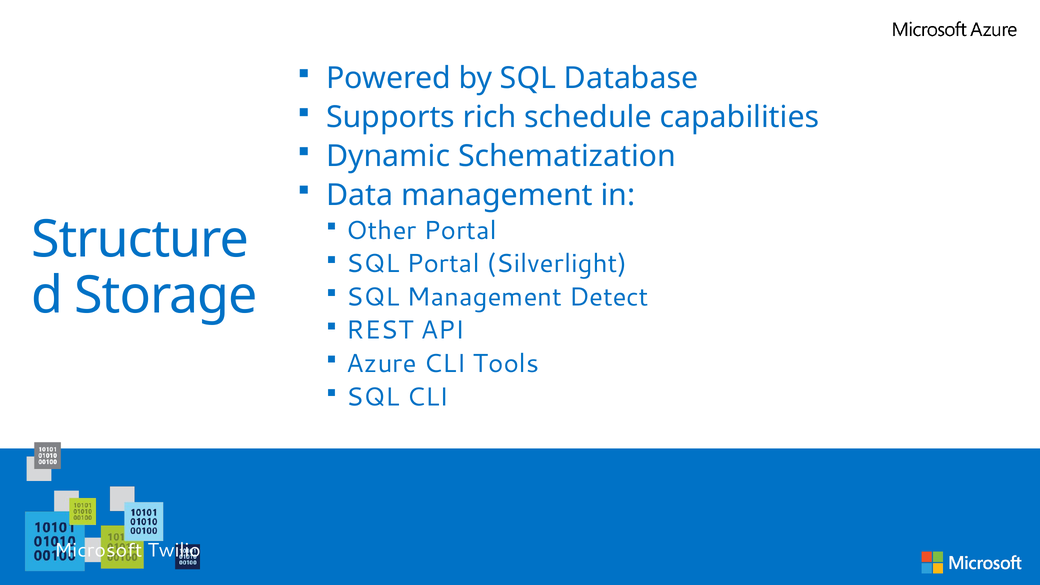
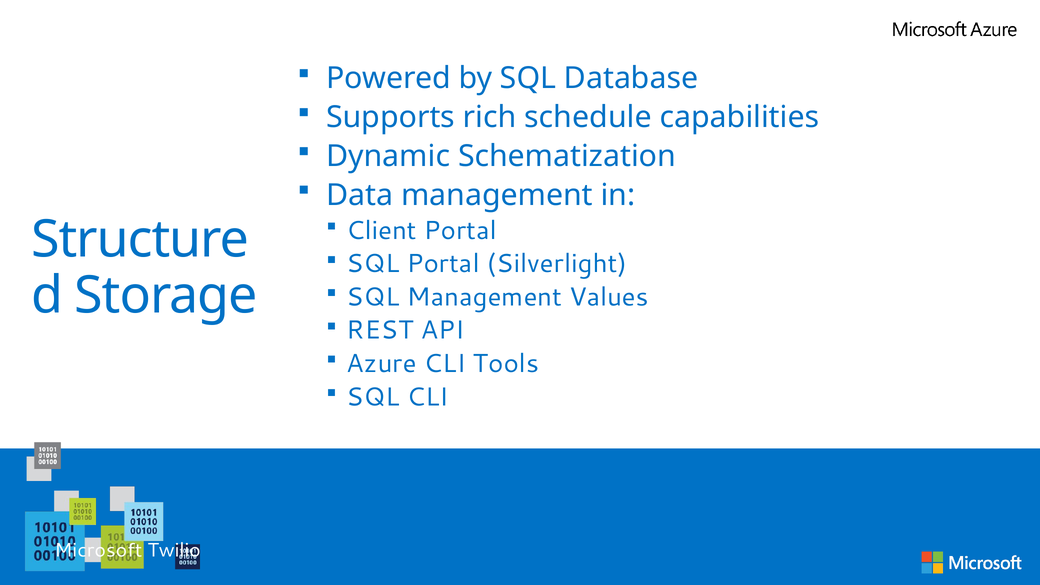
Other: Other -> Client
Detect: Detect -> Values
